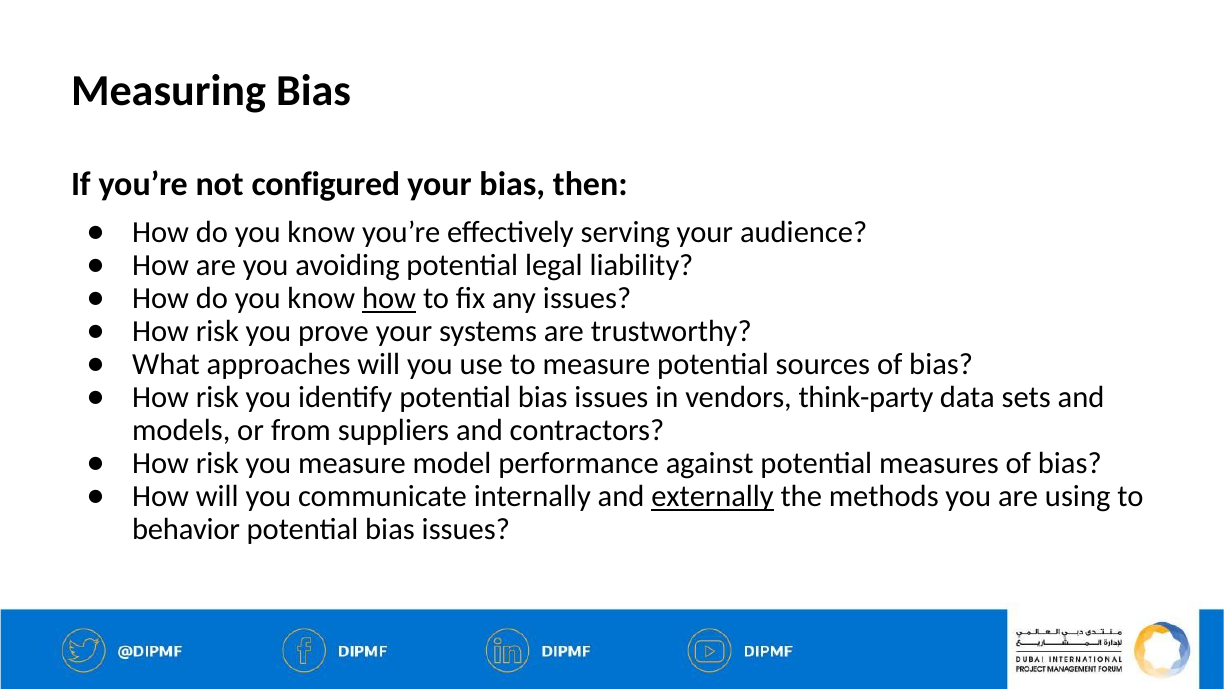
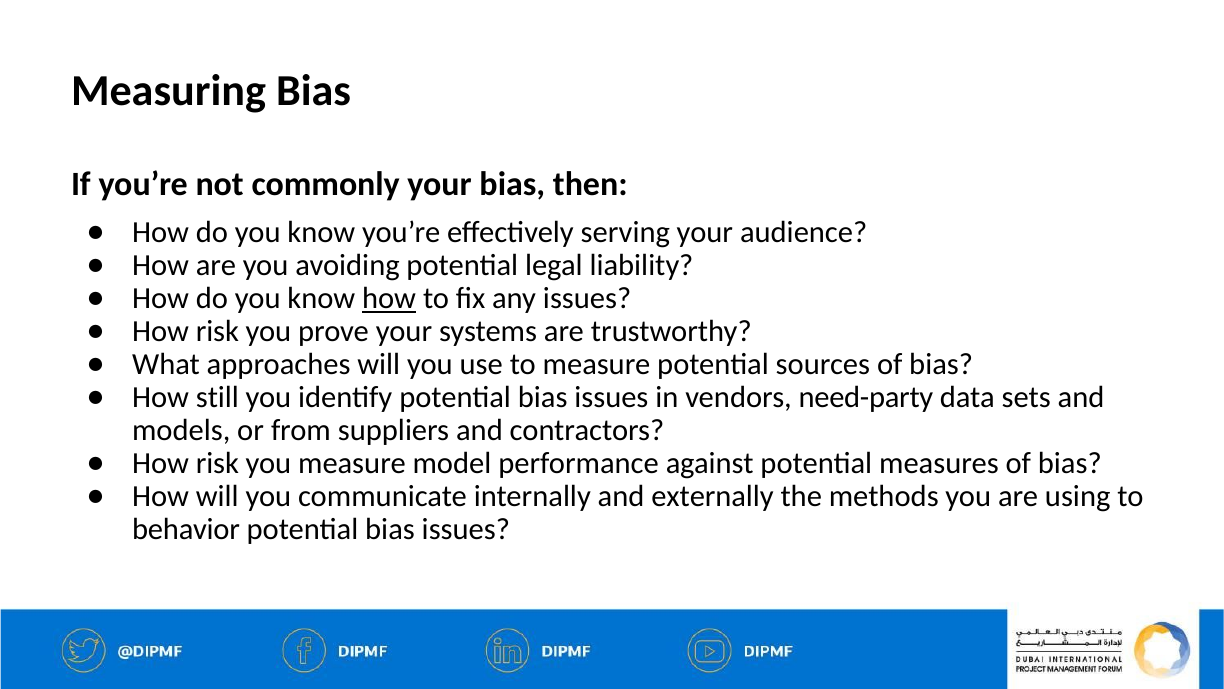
configured: configured -> commonly
risk at (217, 397): risk -> still
think-party: think-party -> need-party
externally underline: present -> none
